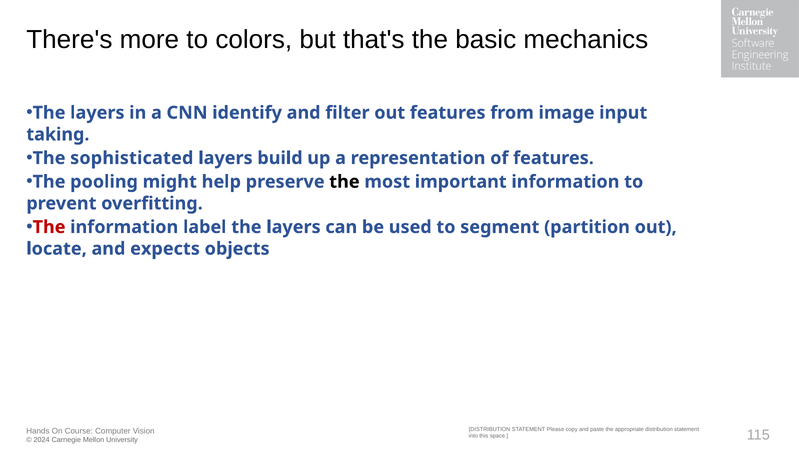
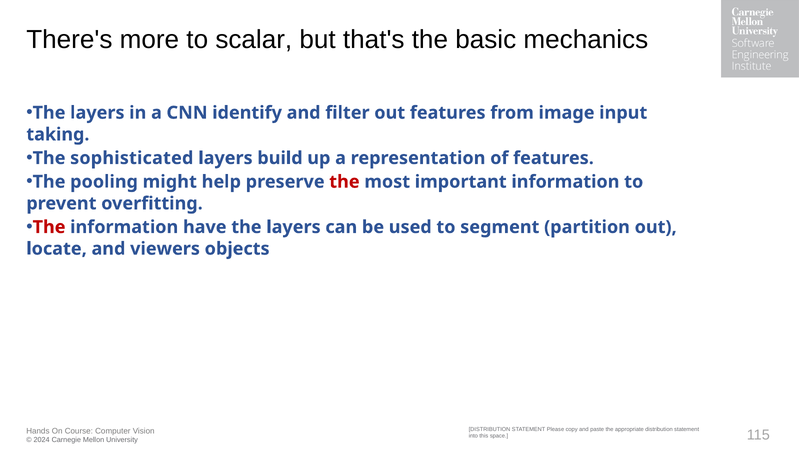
colors: colors -> scalar
the at (344, 182) colour: black -> red
label: label -> have
expects: expects -> viewers
